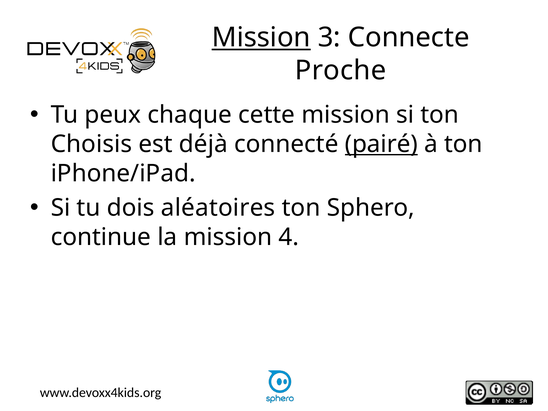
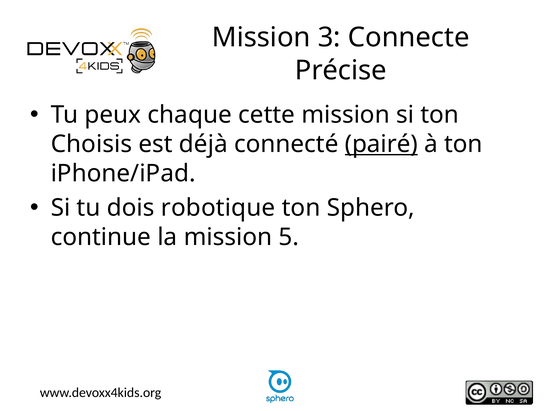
Mission at (261, 38) underline: present -> none
Proche: Proche -> Précise
aléatoires: aléatoires -> robotique
4: 4 -> 5
